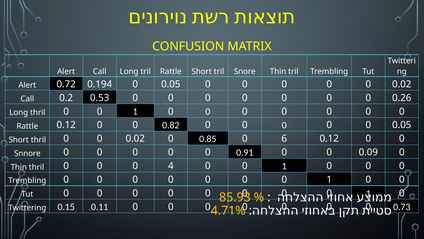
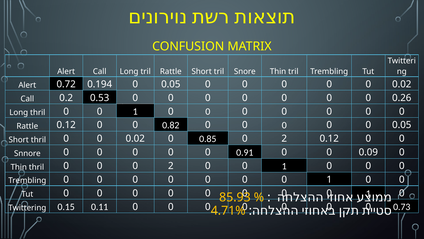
0.85 0 6: 6 -> 2
0 0 4: 4 -> 2
